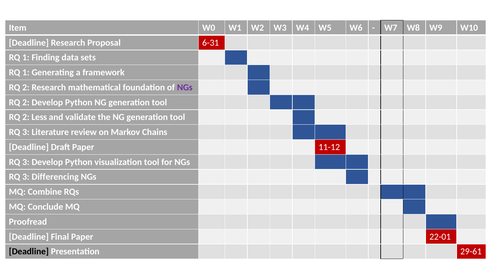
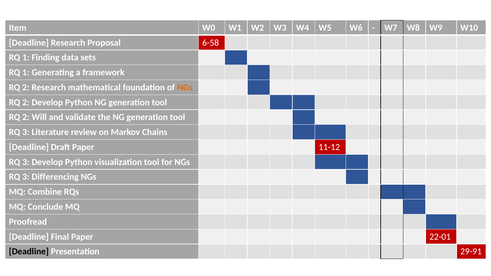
6-31: 6-31 -> 6-58
NGs at (185, 87) colour: purple -> orange
Less: Less -> Will
29-61: 29-61 -> 29-91
